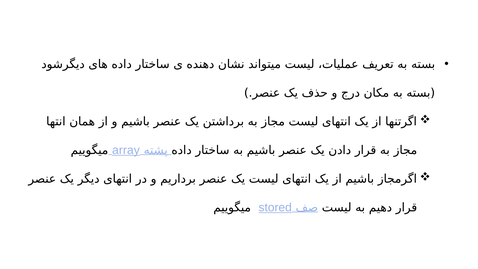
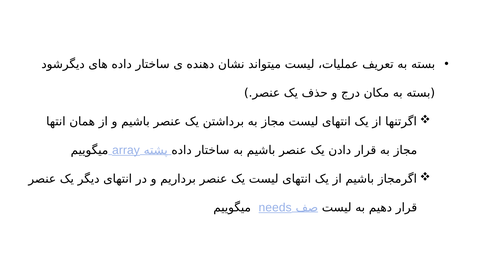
stored: stored -> needs
